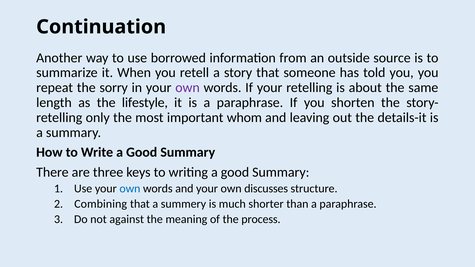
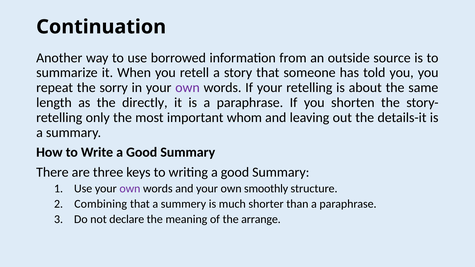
lifestyle: lifestyle -> directly
own at (130, 189) colour: blue -> purple
discusses: discusses -> smoothly
against: against -> declare
process: process -> arrange
